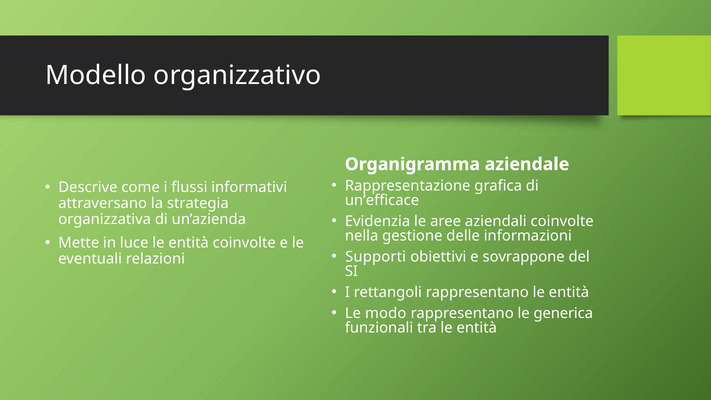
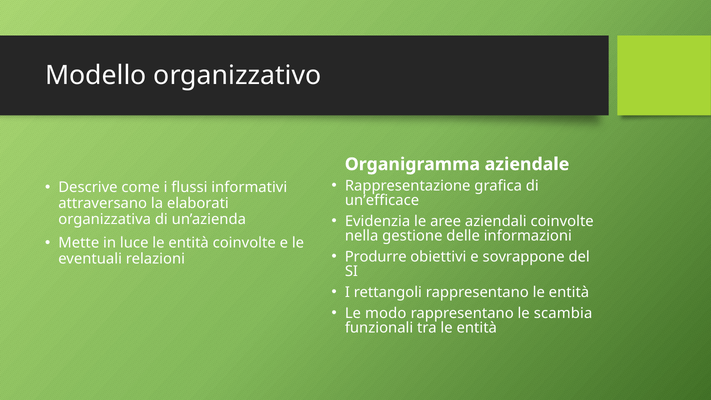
strategia: strategia -> elaborati
Supporti: Supporti -> Produrre
generica: generica -> scambia
